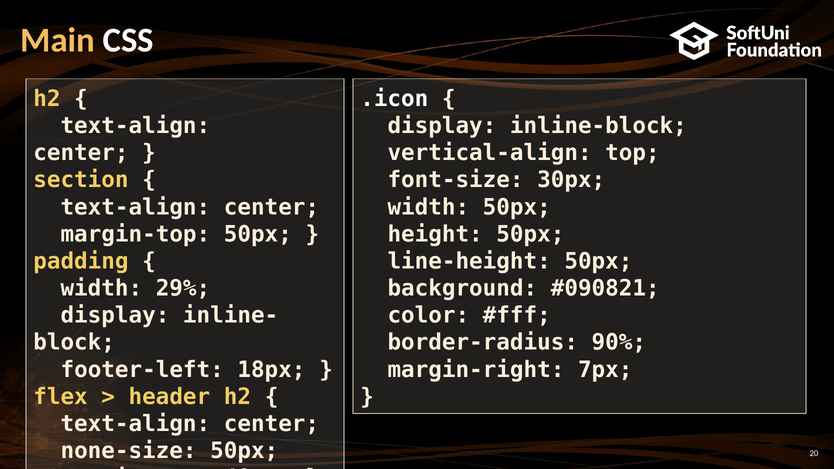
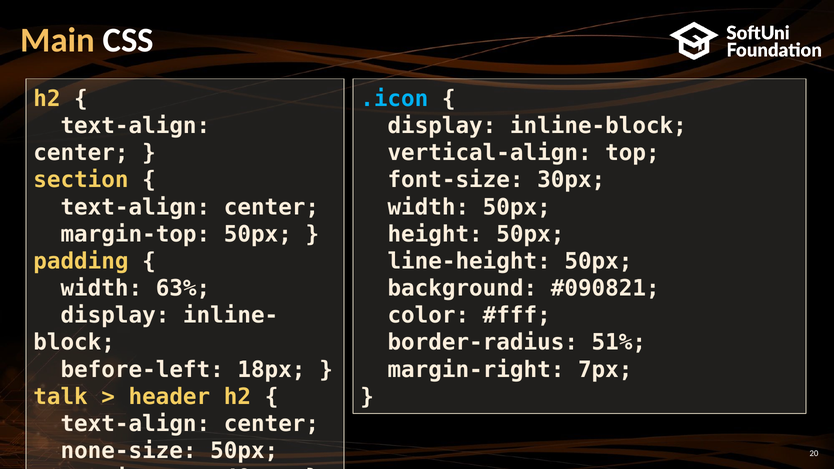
.icon colour: white -> light blue
29%: 29% -> 63%
90%: 90% -> 51%
footer-left: footer-left -> before-left
flex: flex -> talk
